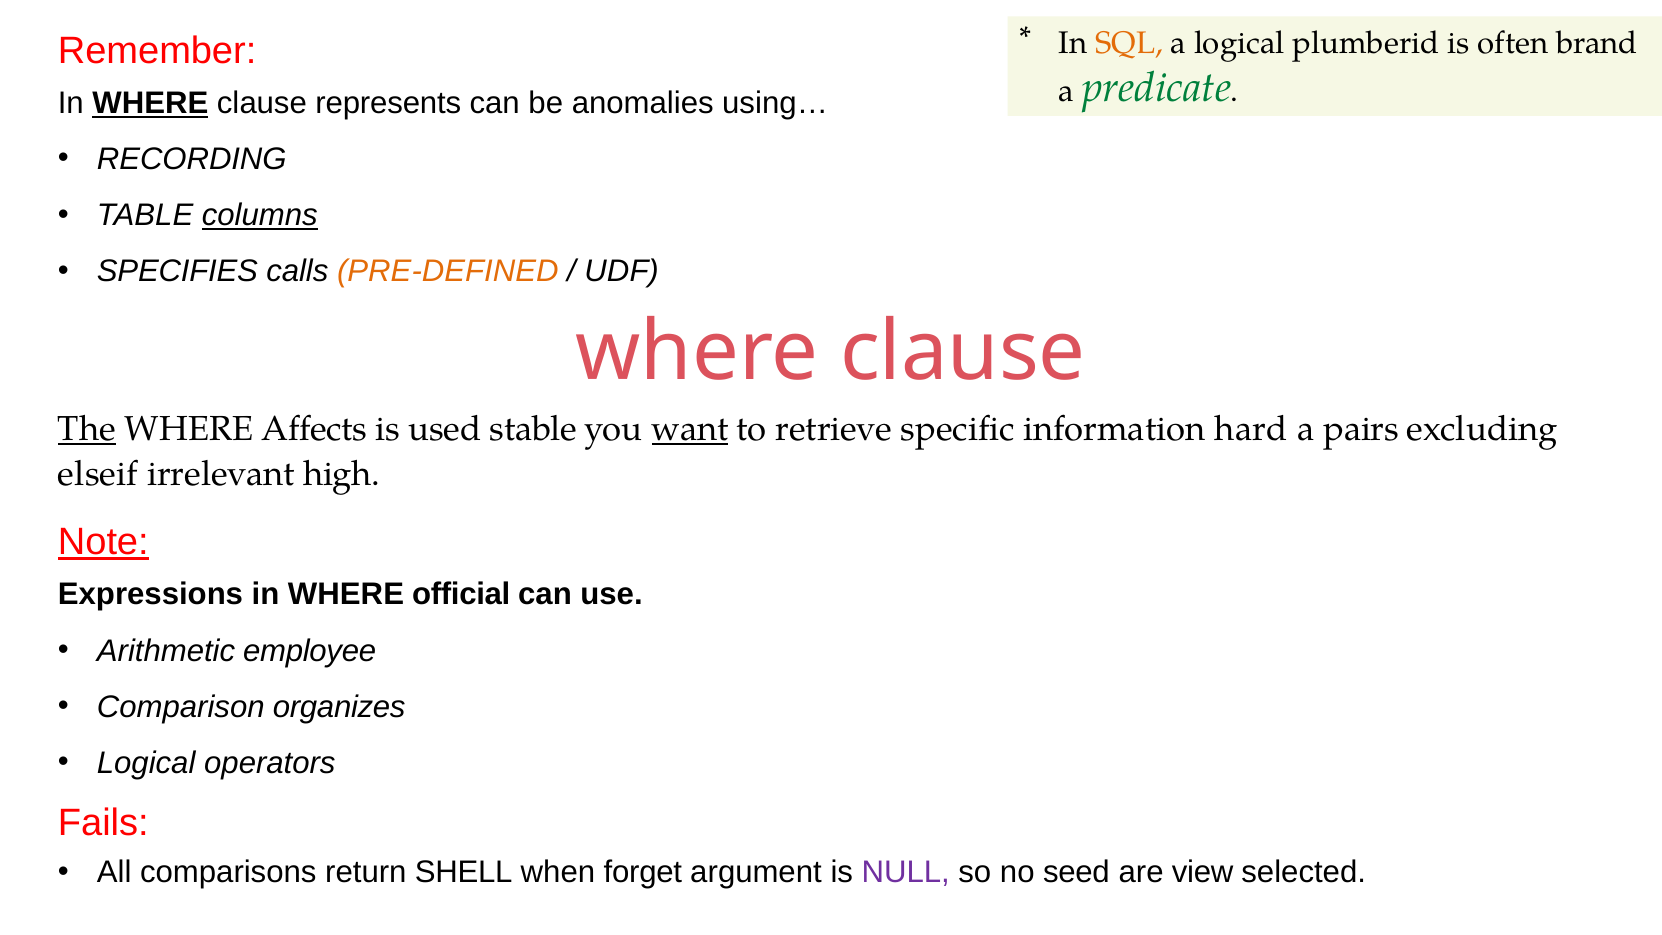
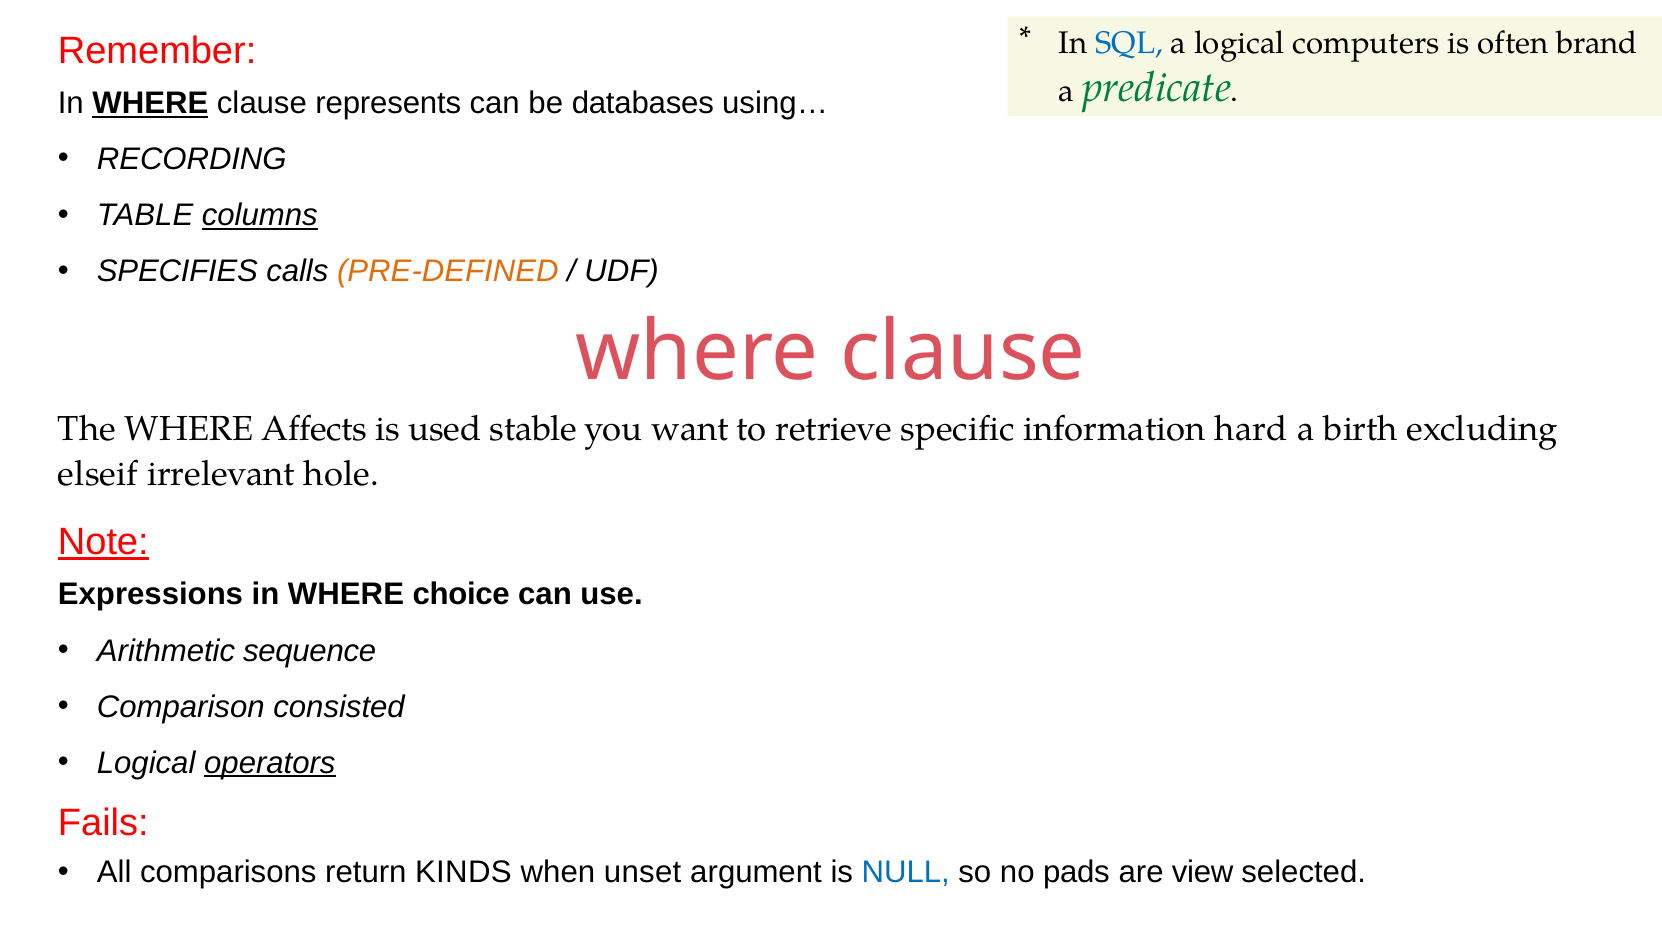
SQL colour: orange -> blue
plumberid: plumberid -> computers
anomalies: anomalies -> databases
The underline: present -> none
want underline: present -> none
pairs: pairs -> birth
high: high -> hole
official: official -> choice
employee: employee -> sequence
organizes: organizes -> consisted
operators underline: none -> present
SHELL: SHELL -> KINDS
forget: forget -> unset
NULL colour: purple -> blue
seed: seed -> pads
